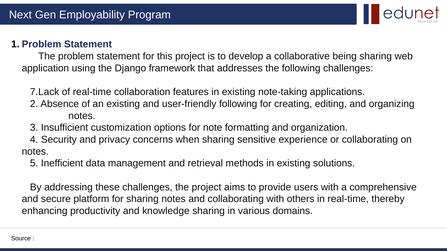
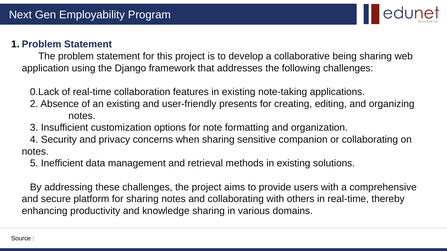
7.Lack: 7.Lack -> 0.Lack
user-friendly following: following -> presents
experience: experience -> companion
